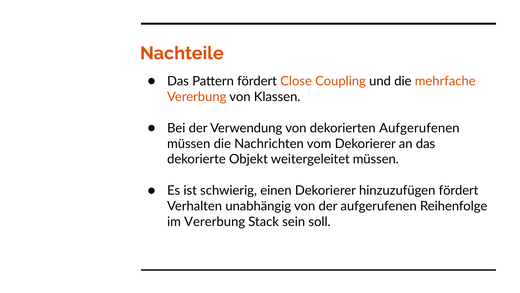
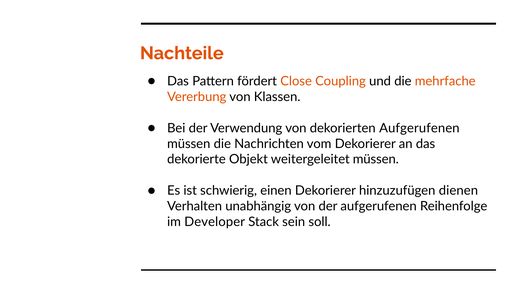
hinzuzufügen fördert: fördert -> dienen
im Vererbung: Vererbung -> Developer
